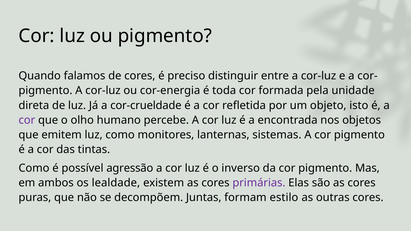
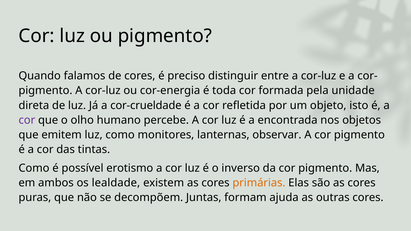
sistemas: sistemas -> observar
agressão: agressão -> erotismo
primárias colour: purple -> orange
estilo: estilo -> ajuda
